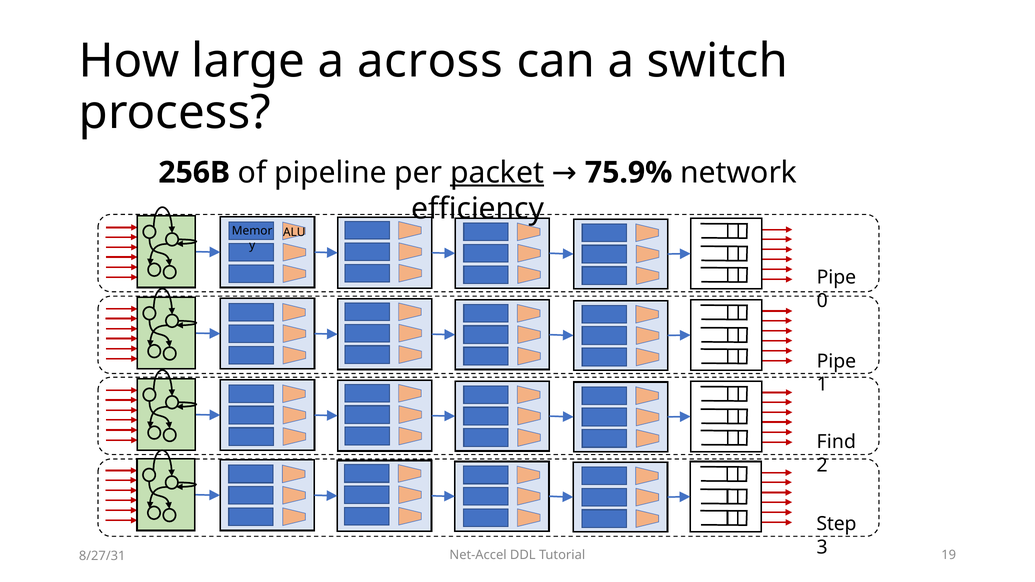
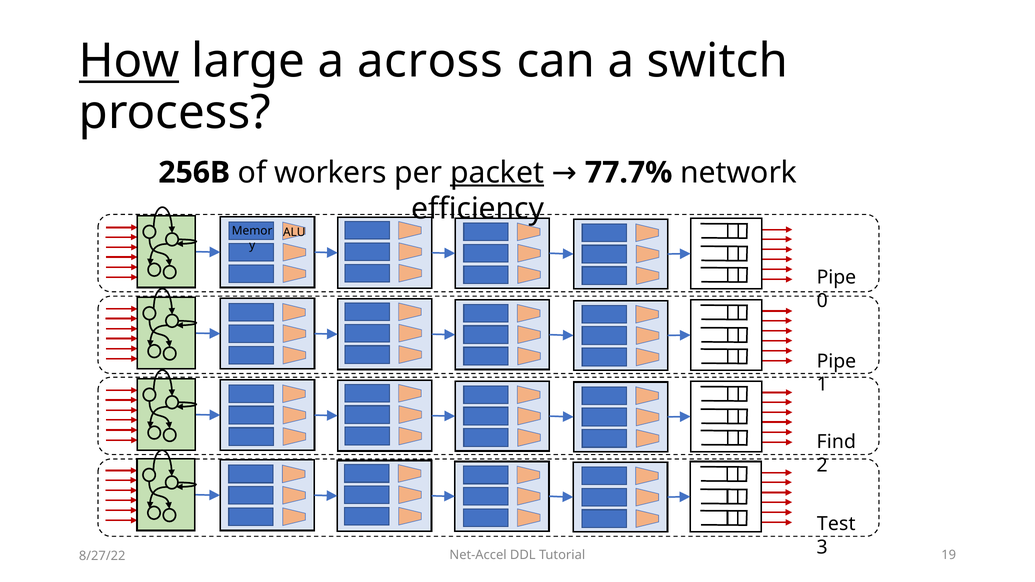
How underline: none -> present
pipeline: pipeline -> workers
75.9%: 75.9% -> 77.7%
Step: Step -> Test
8/27/31: 8/27/31 -> 8/27/22
